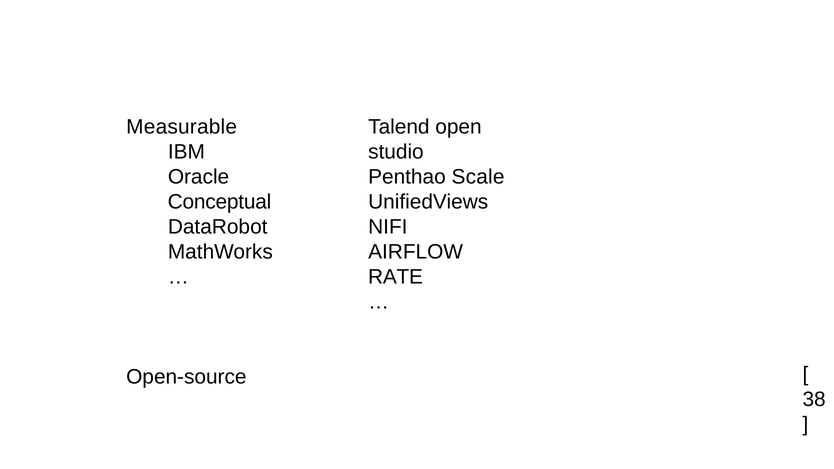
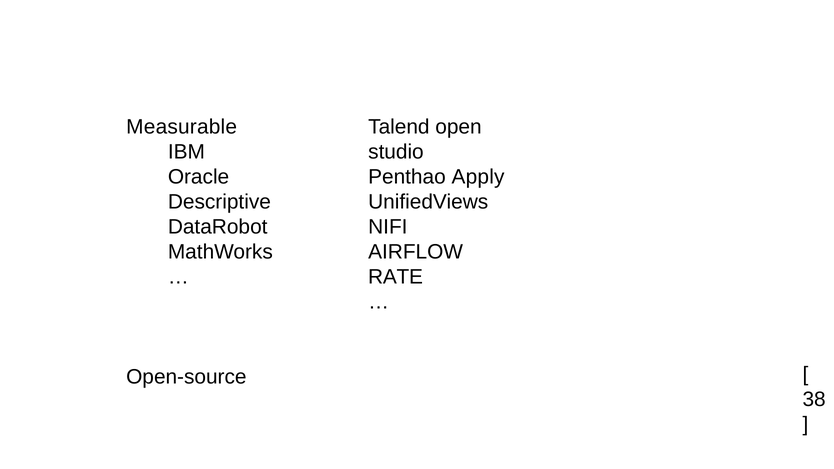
Scale: Scale -> Apply
Conceptual: Conceptual -> Descriptive
